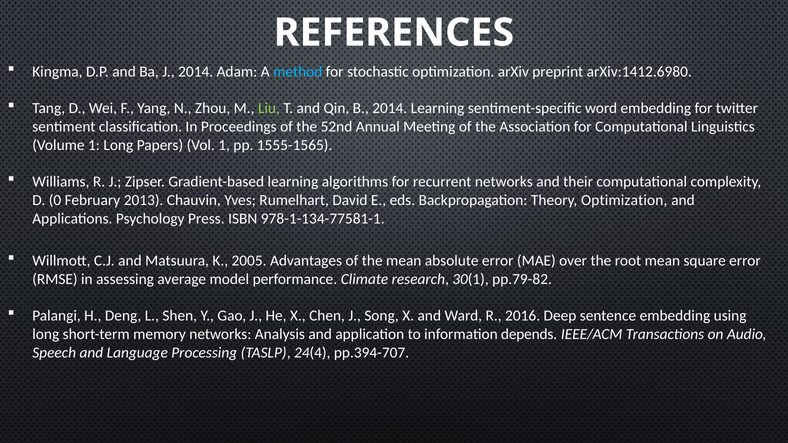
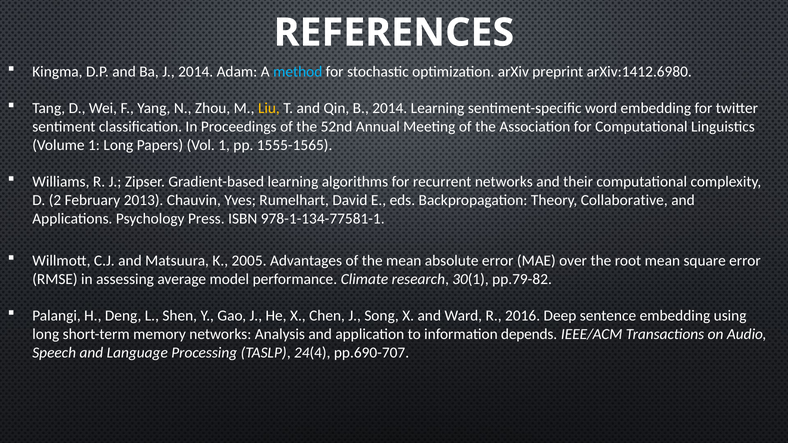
Liu colour: light green -> yellow
0: 0 -> 2
Theory Optimization: Optimization -> Collaborative
pp.394-707: pp.394-707 -> pp.690-707
